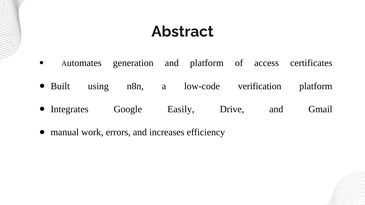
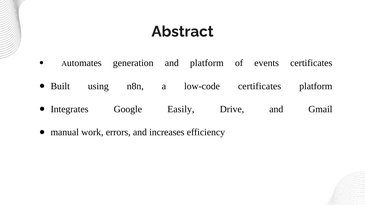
access: access -> events
low-code verification: verification -> certificates
